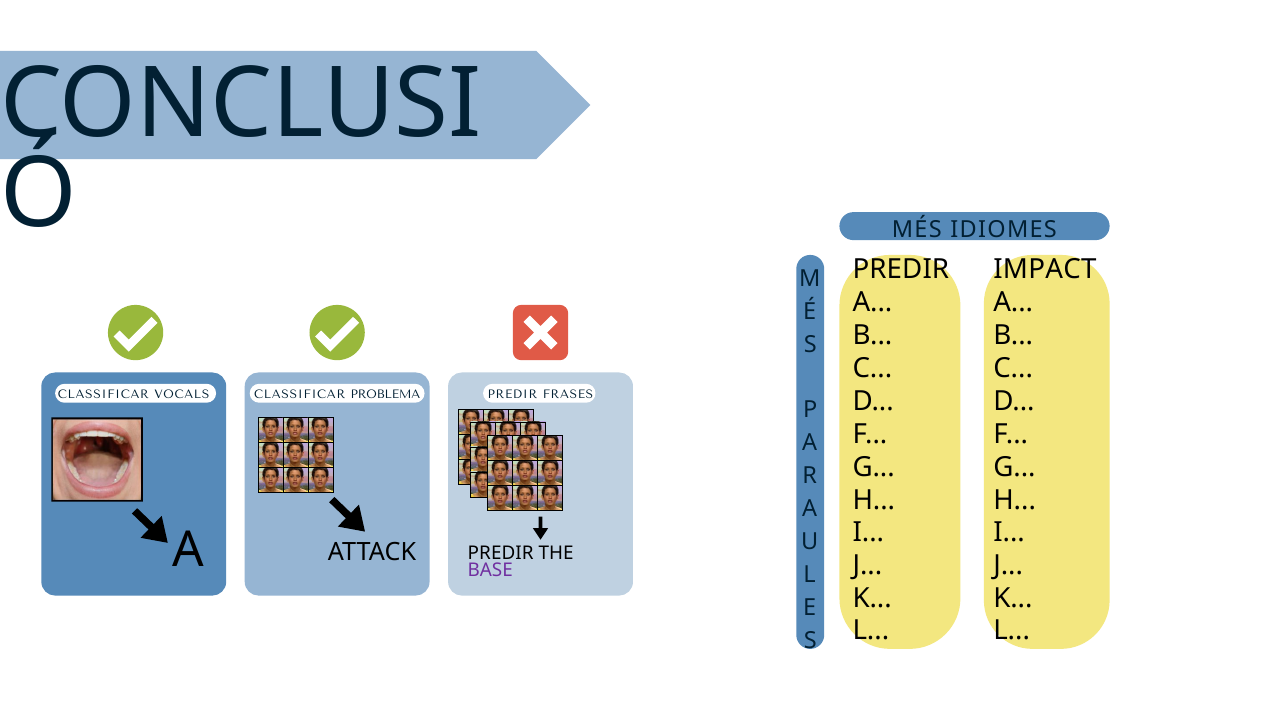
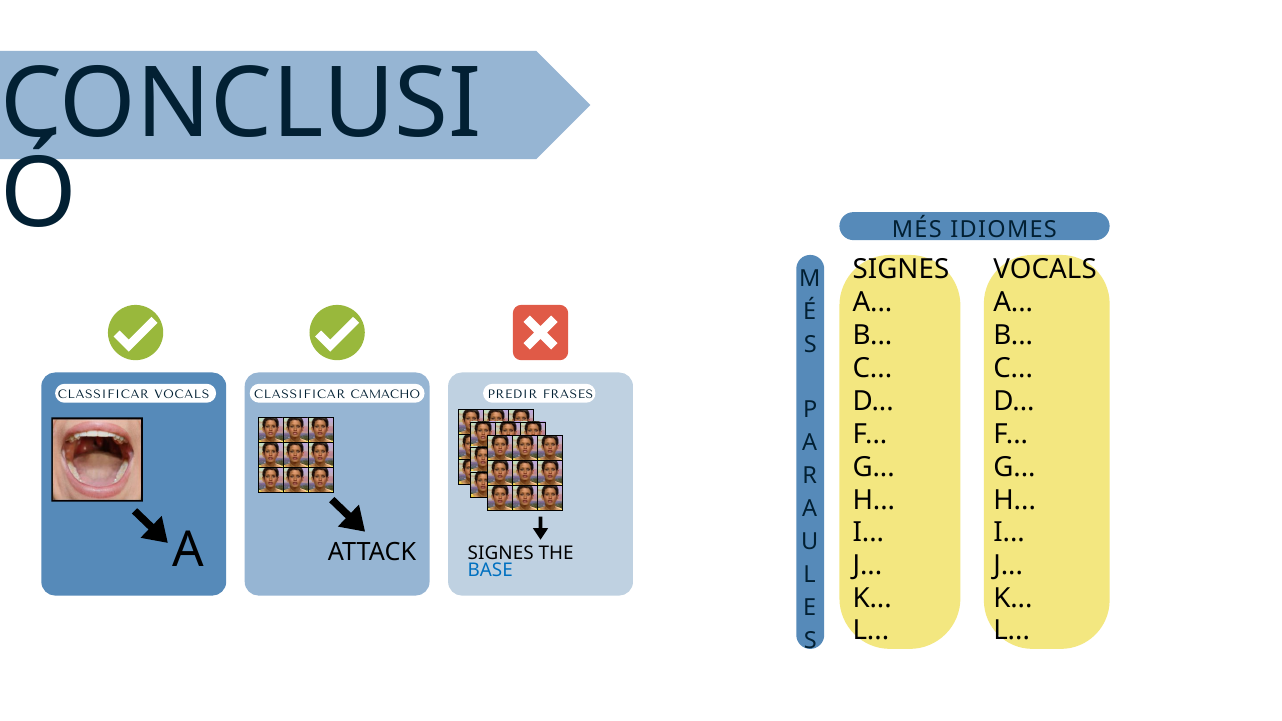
PREDIR at (901, 270): PREDIR -> SIGNES
IMPACT at (1045, 270): IMPACT -> VOCALS
PROBLEMA: PROBLEMA -> CAMACHO
PREDIR at (501, 553): PREDIR -> SIGNES
BASE colour: purple -> blue
